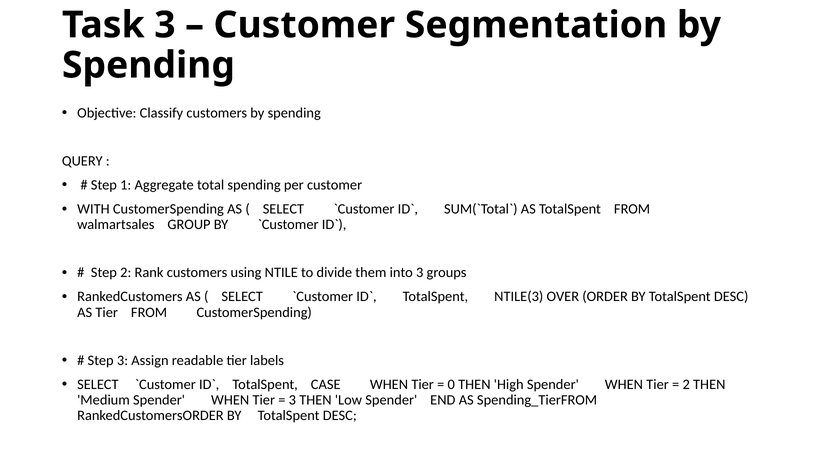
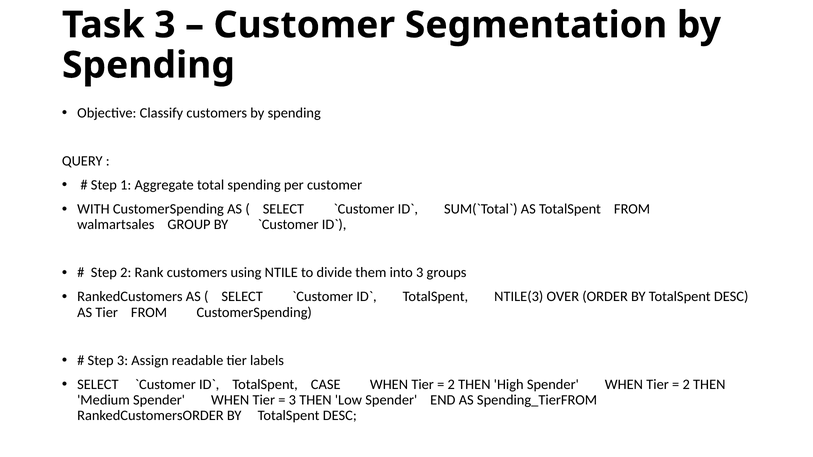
0 at (451, 385): 0 -> 2
